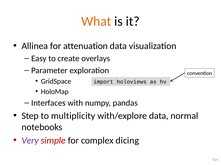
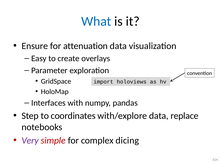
What colour: orange -> blue
Allinea: Allinea -> Ensure
multiplicity: multiplicity -> coordinates
normal: normal -> replace
